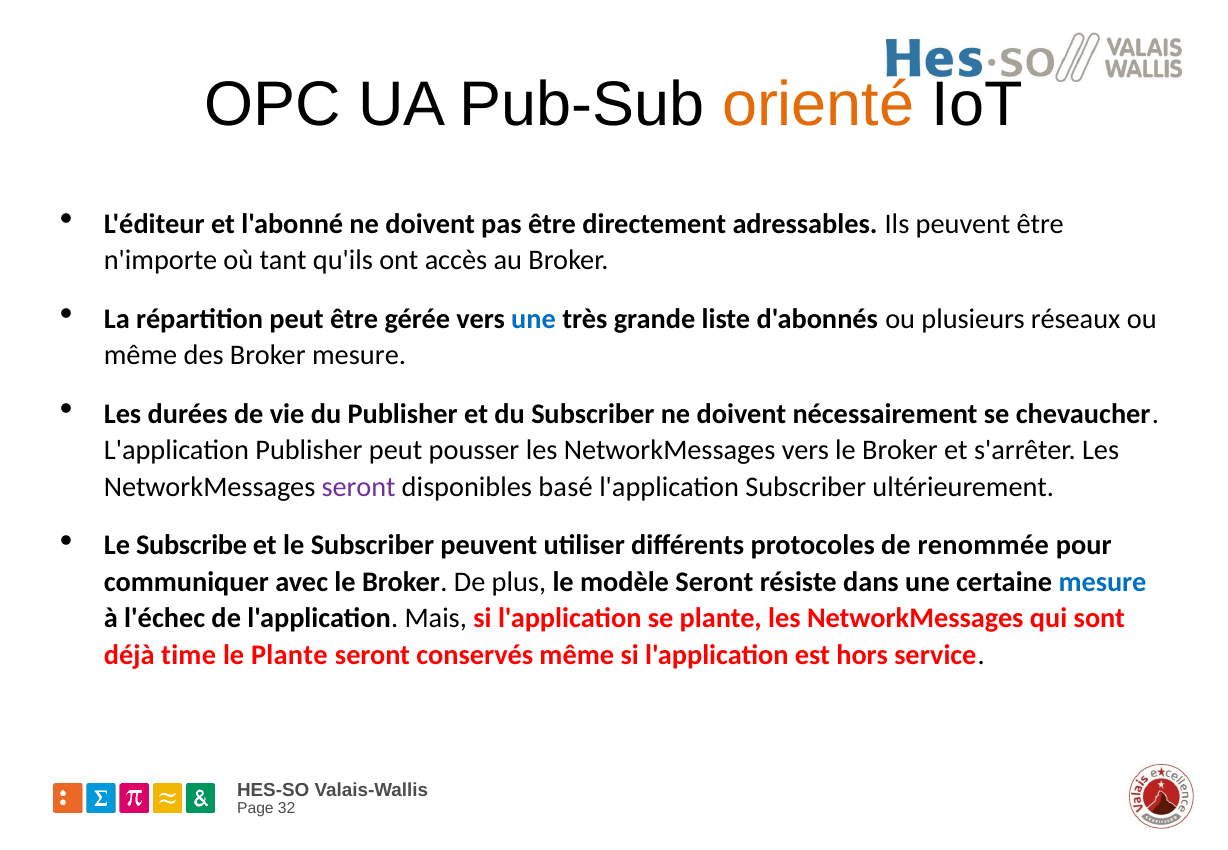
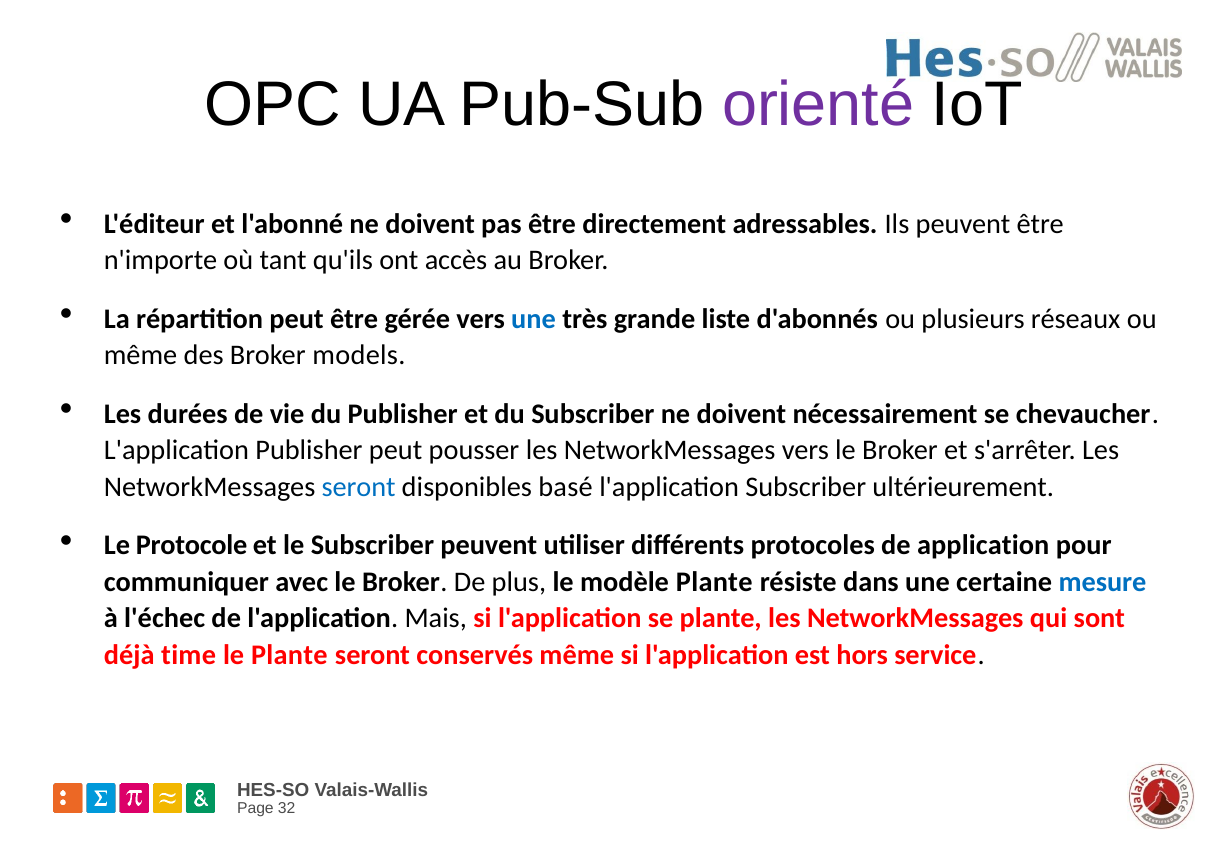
orienté colour: orange -> purple
Broker mesure: mesure -> models
seront at (359, 487) colour: purple -> blue
Subscribe: Subscribe -> Protocole
renommée: renommée -> application
modèle Seront: Seront -> Plante
